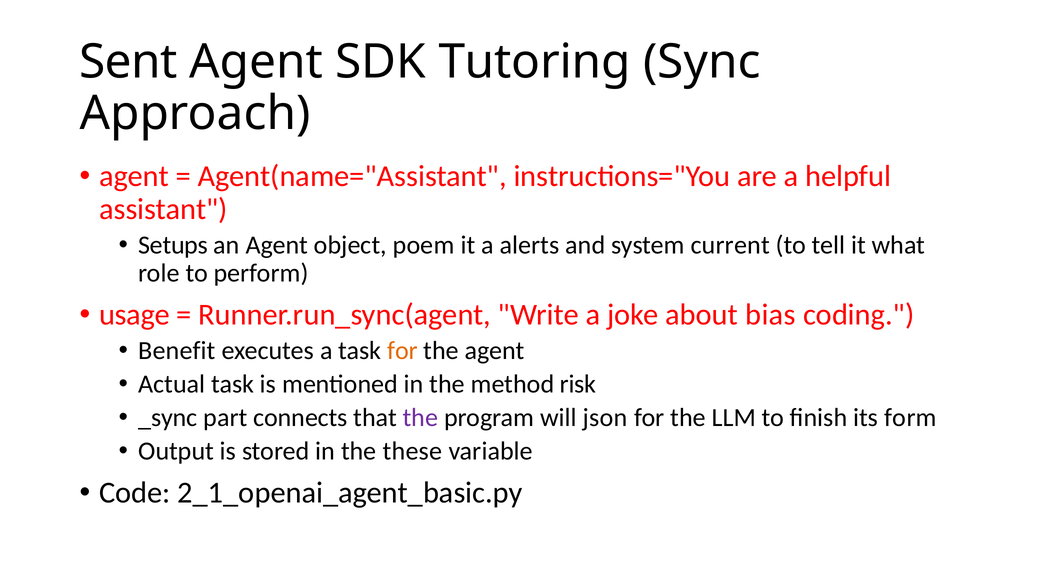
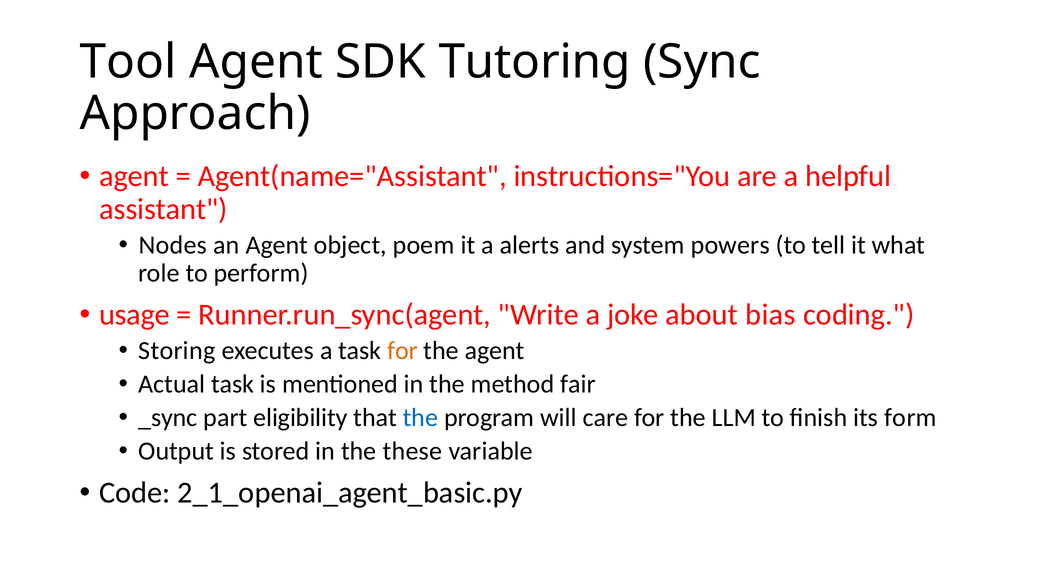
Sent: Sent -> Tool
Setups: Setups -> Nodes
current: current -> powers
Benefit: Benefit -> Storing
risk: risk -> fair
connects: connects -> eligibility
the at (420, 418) colour: purple -> blue
json: json -> care
